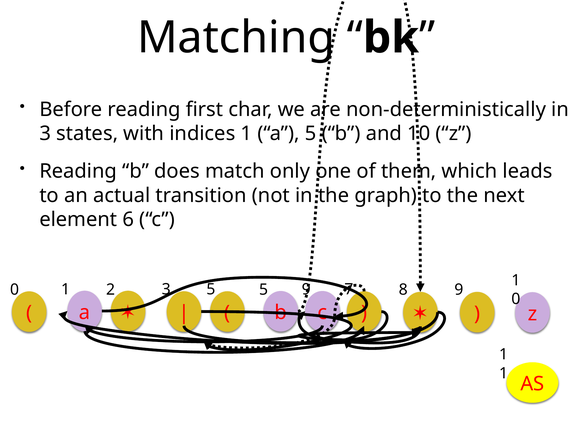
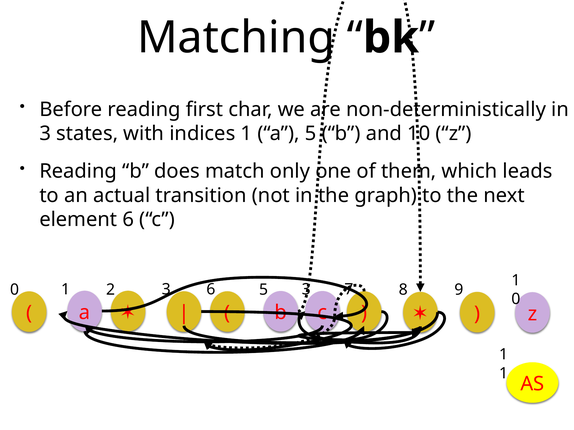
3 5: 5 -> 6
5 9: 9 -> 3
